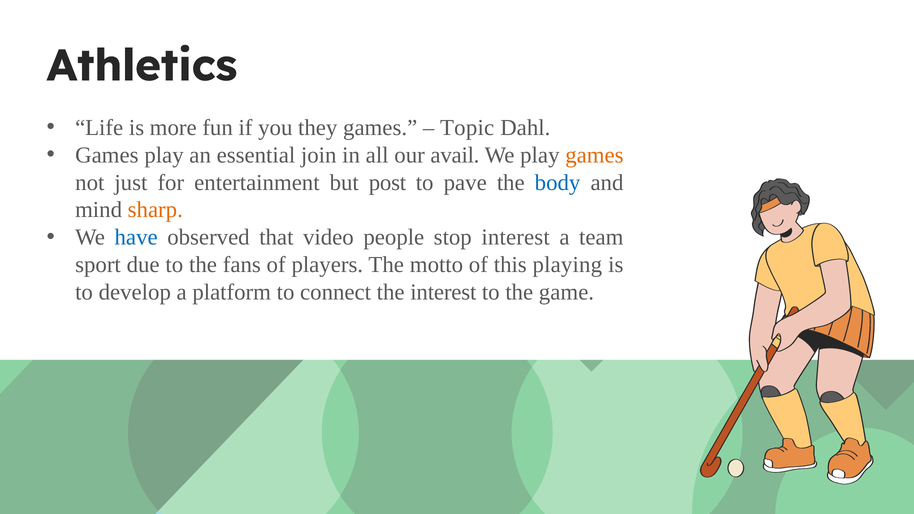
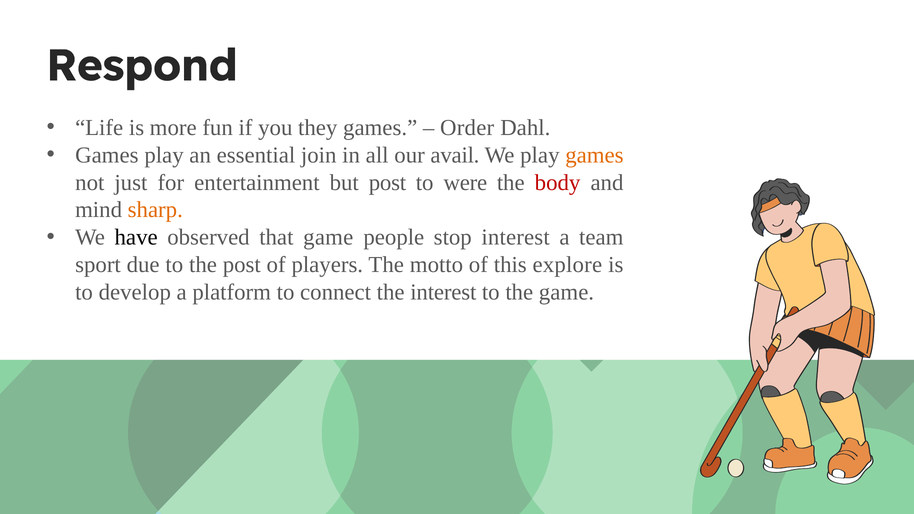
Athletics: Athletics -> Respond
Topic: Topic -> Order
pave: pave -> were
body colour: blue -> red
have colour: blue -> black
that video: video -> game
the fans: fans -> post
playing: playing -> explore
